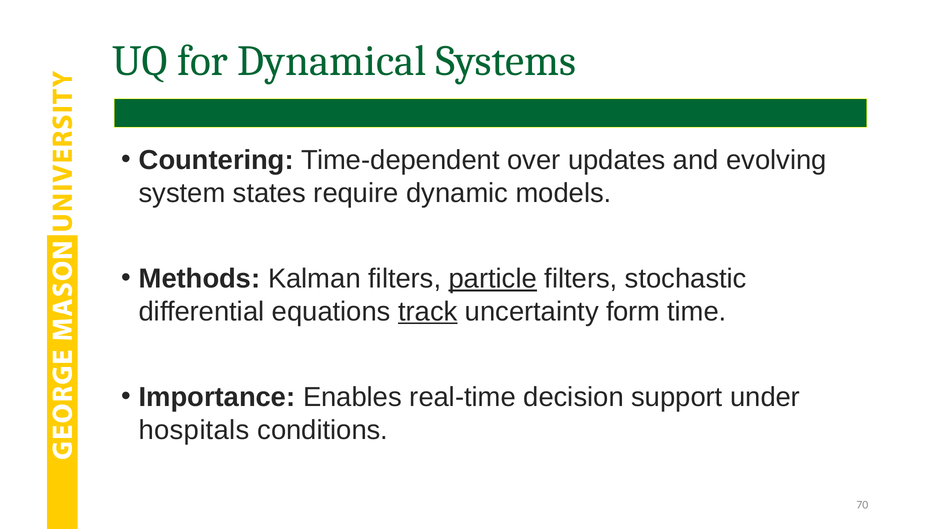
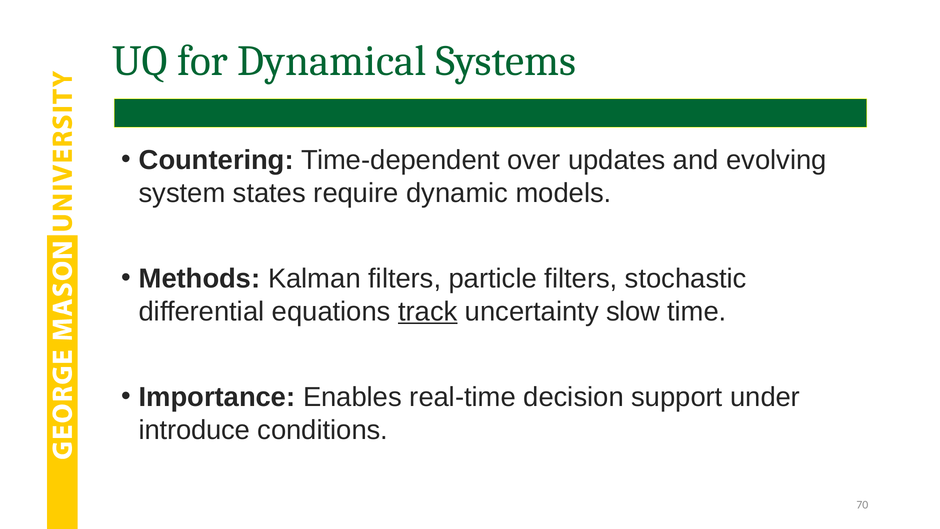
particle underline: present -> none
form: form -> slow
hospitals: hospitals -> introduce
